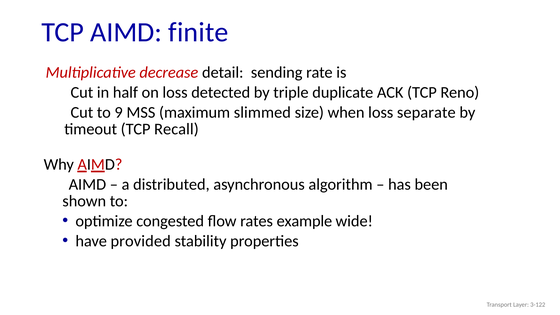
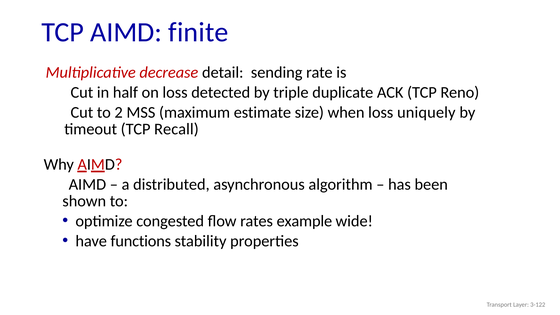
9: 9 -> 2
slimmed: slimmed -> estimate
separate: separate -> uniquely
provided: provided -> functions
